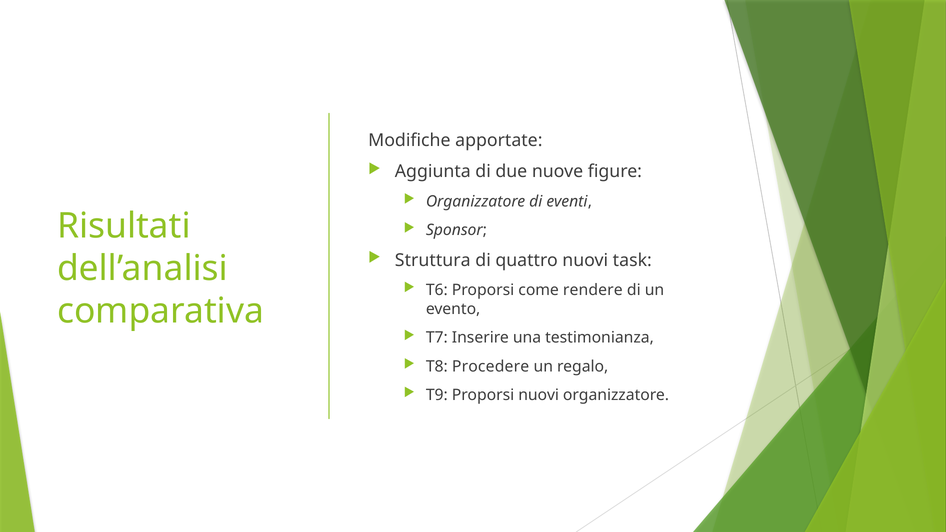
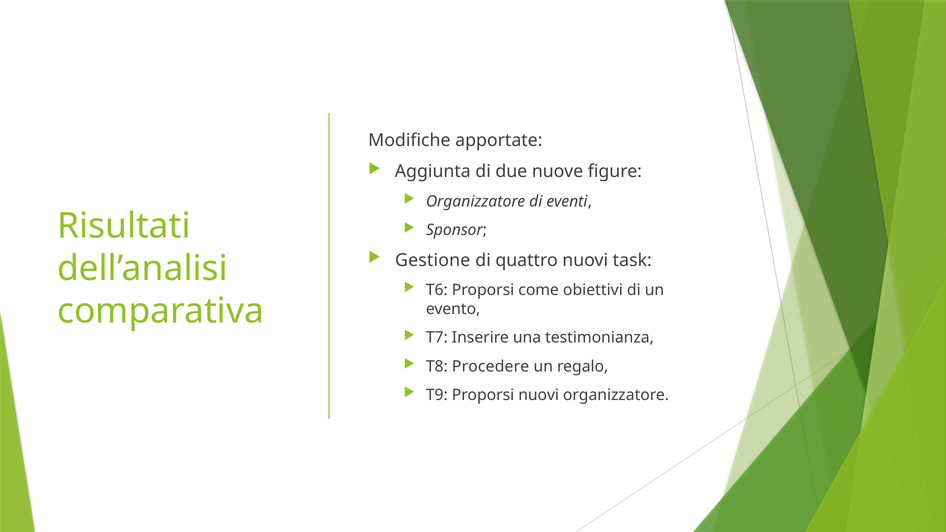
Struttura: Struttura -> Gestione
rendere: rendere -> obiettivi
